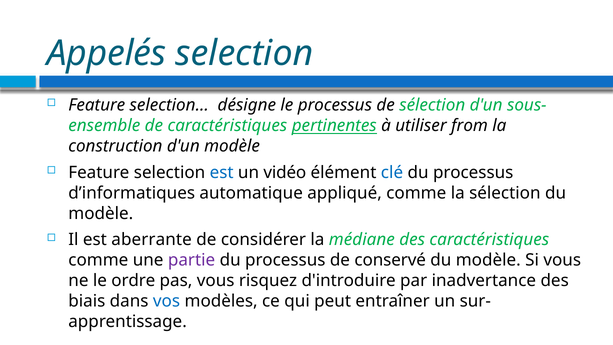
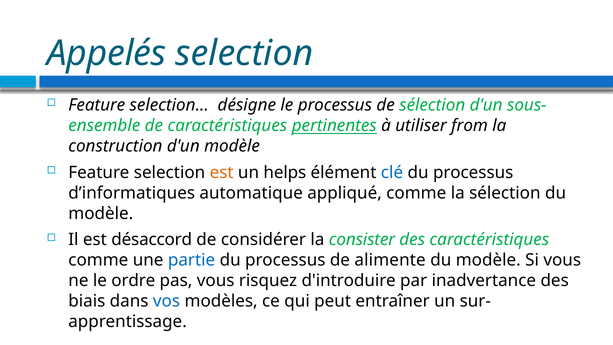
est at (222, 172) colour: blue -> orange
vidéo: vidéo -> helps
aberrante: aberrante -> désaccord
médiane: médiane -> consister
partie colour: purple -> blue
conservé: conservé -> alimente
